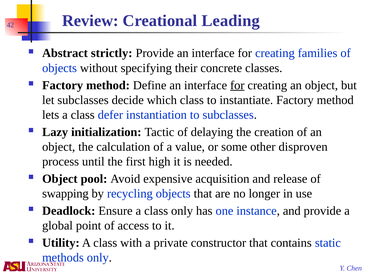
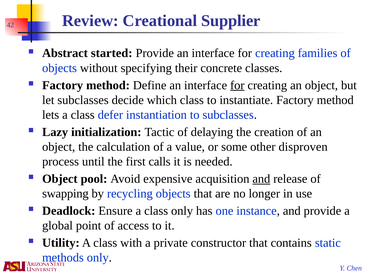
Leading: Leading -> Supplier
strictly: strictly -> started
high: high -> calls
and at (261, 179) underline: none -> present
